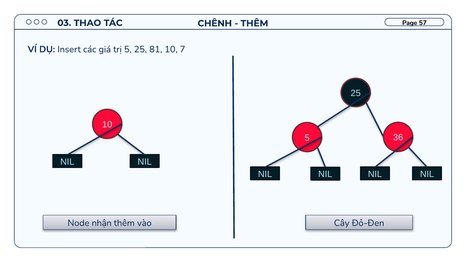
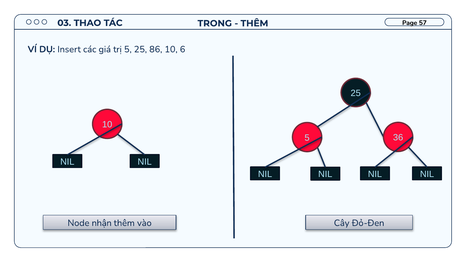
CHÊNH: CHÊNH -> TRONG
81: 81 -> 86
7: 7 -> 6
